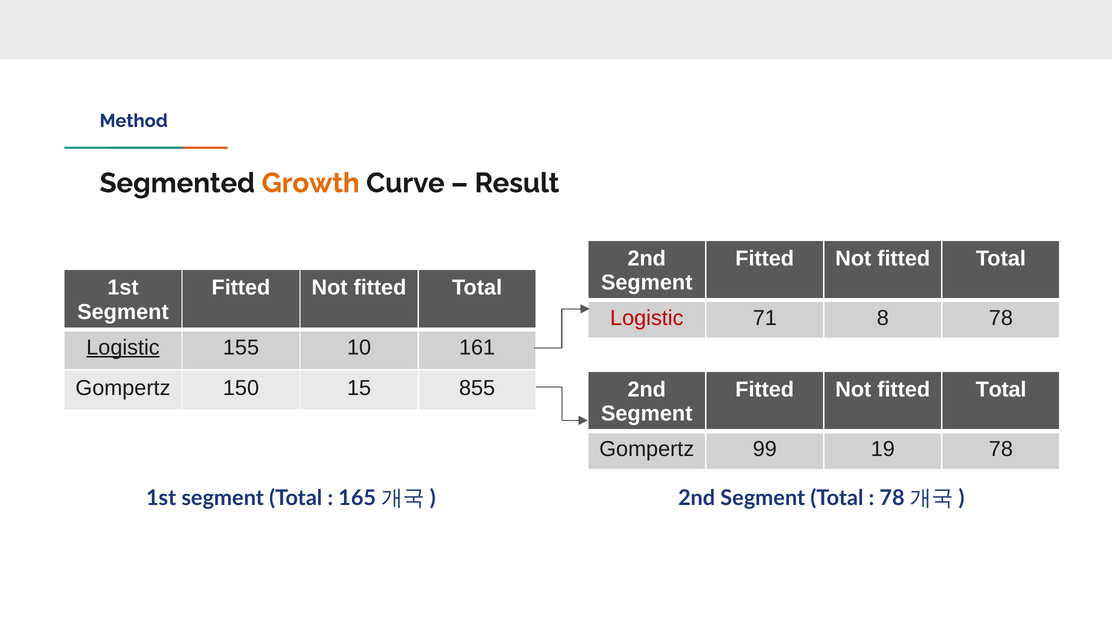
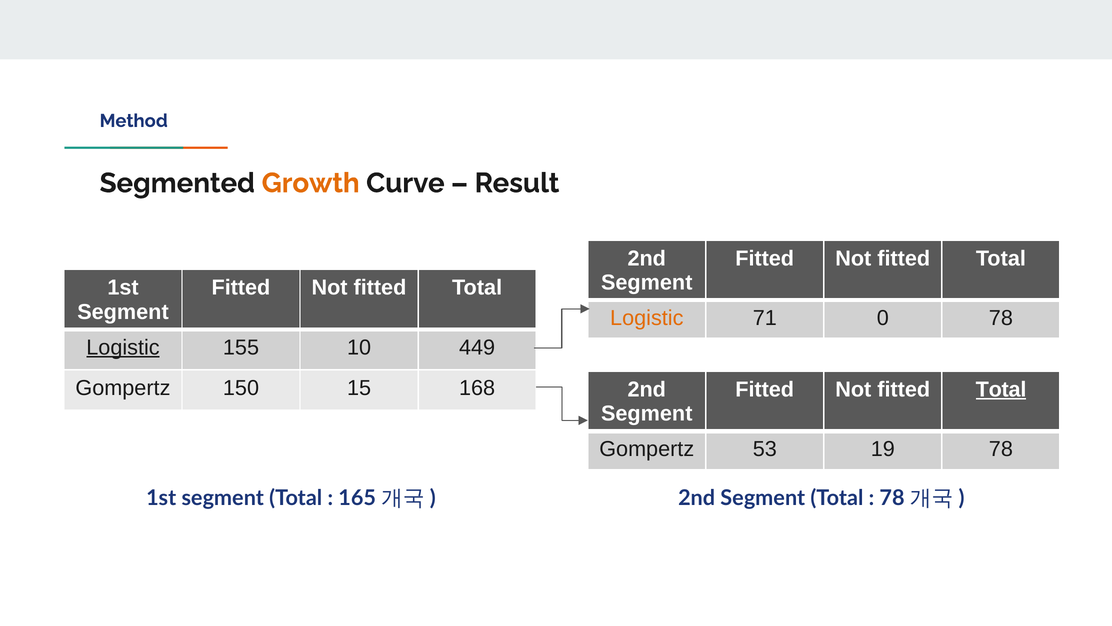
Logistic at (647, 318) colour: red -> orange
8: 8 -> 0
161: 161 -> 449
855: 855 -> 168
Total at (1001, 389) underline: none -> present
99: 99 -> 53
